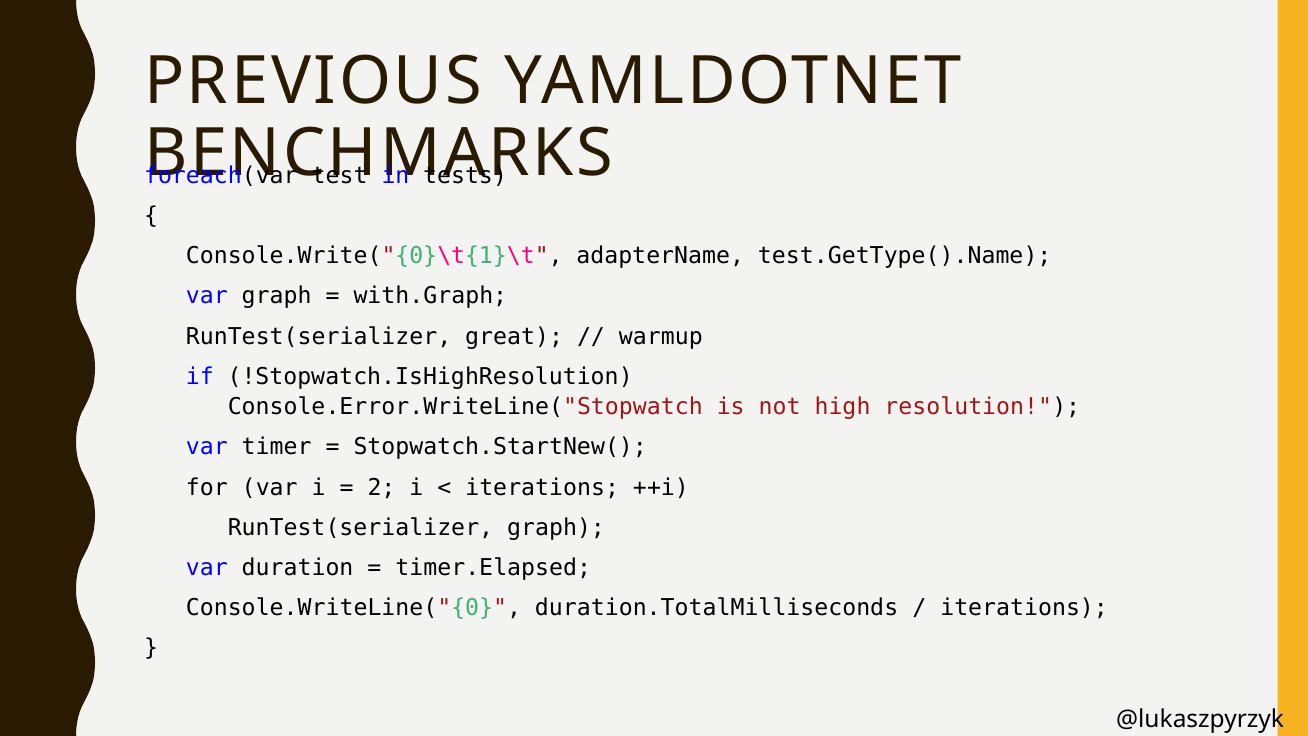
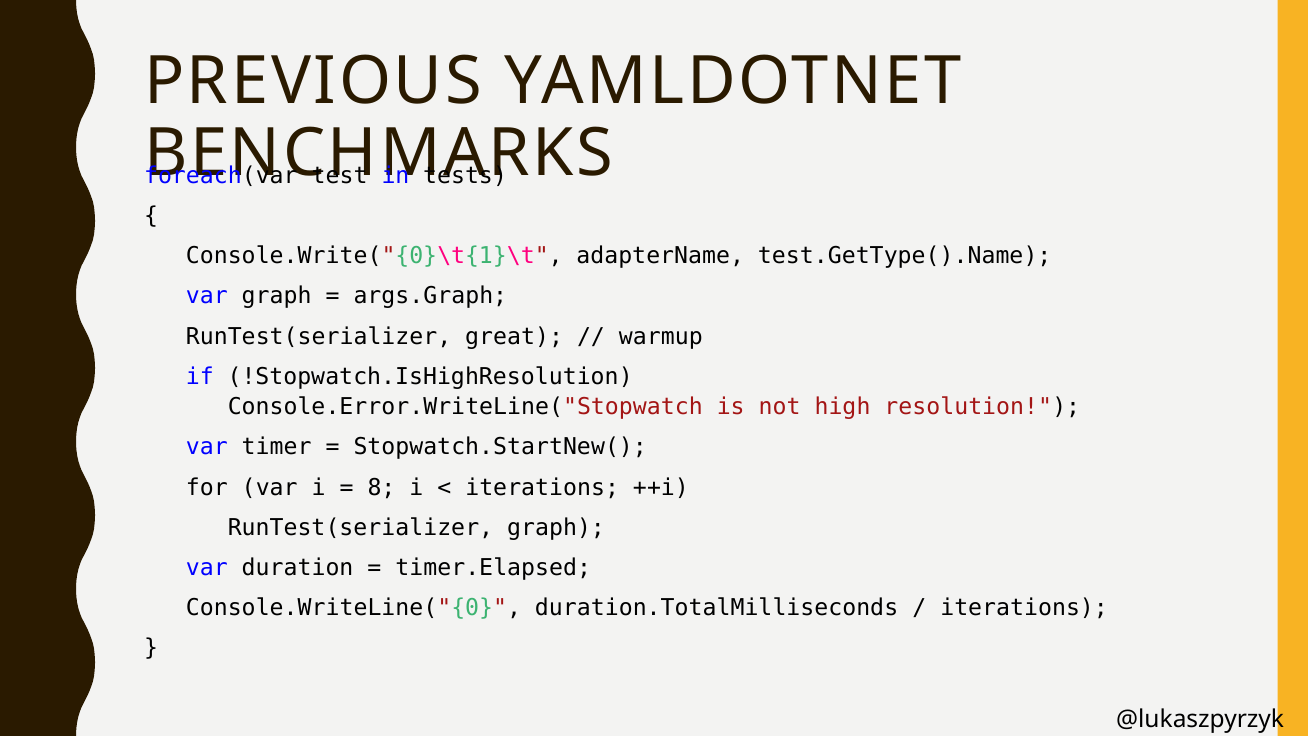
with.Graph: with.Graph -> args.Graph
2: 2 -> 8
